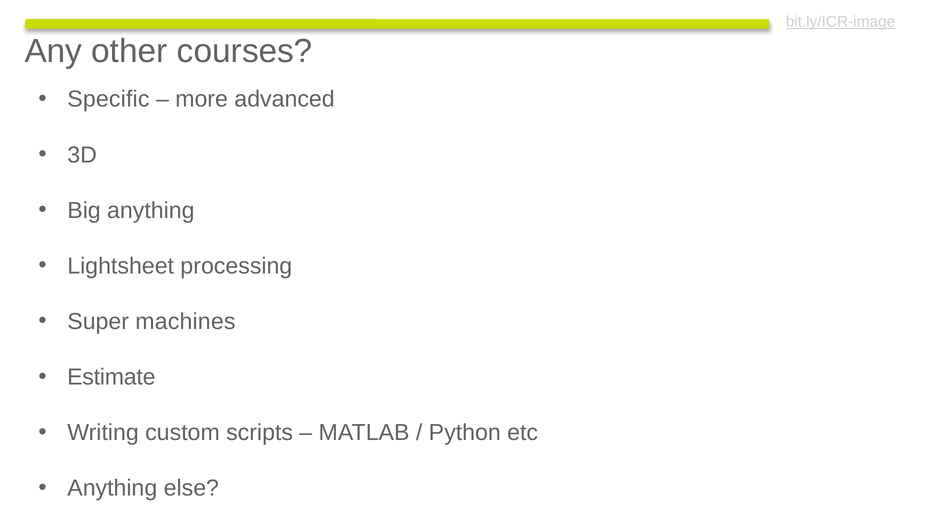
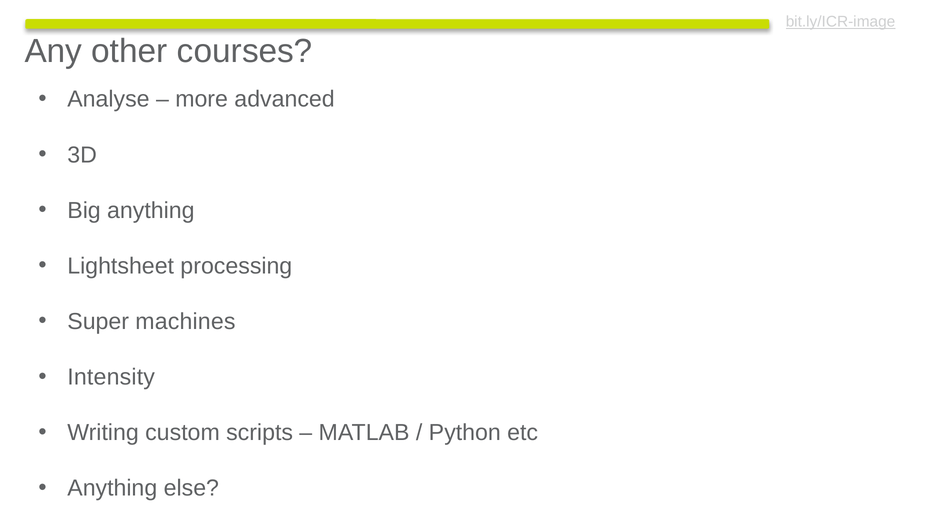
Specific: Specific -> Analyse
Estimate: Estimate -> Intensity
